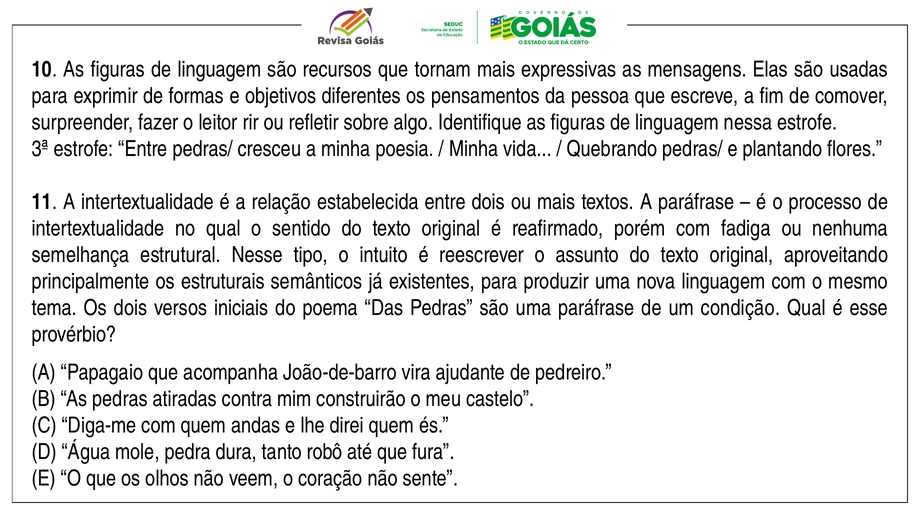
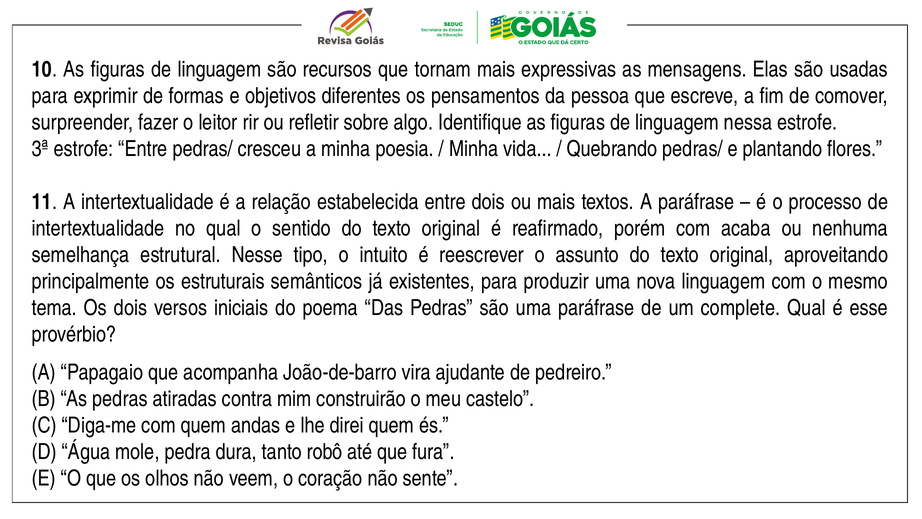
fadiga: fadiga -> acaba
condição: condição -> complete
